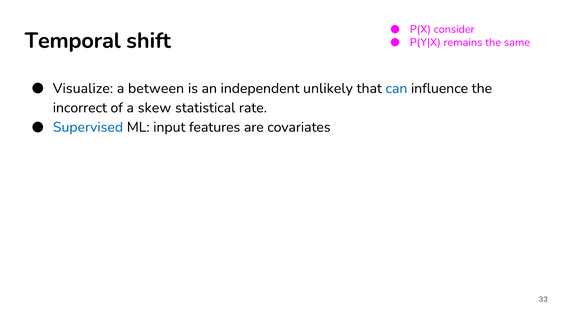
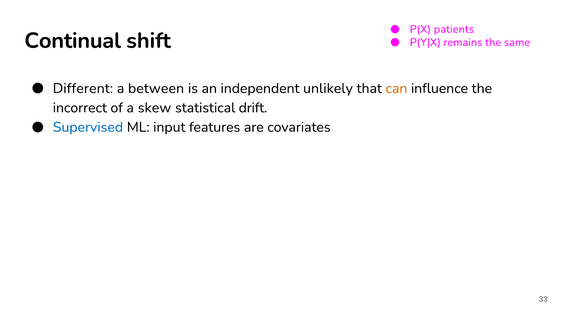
consider: consider -> patients
Temporal: Temporal -> Continual
Visualize: Visualize -> Different
can colour: blue -> orange
rate: rate -> drift
